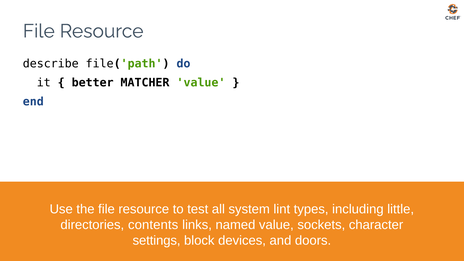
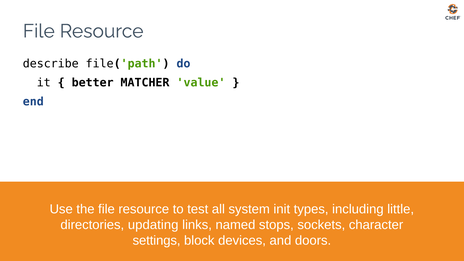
lint: lint -> init
contents: contents -> updating
named value: value -> stops
